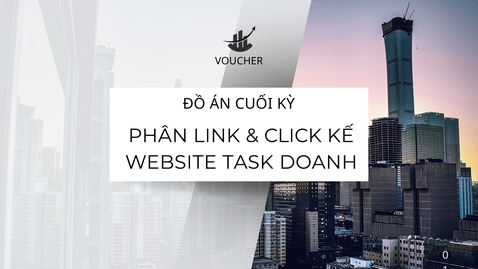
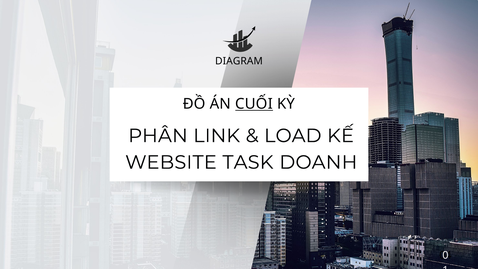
VOUCHER: VOUCHER -> DIAGRAM
CUỐI underline: none -> present
CLICK: CLICK -> LOAD
